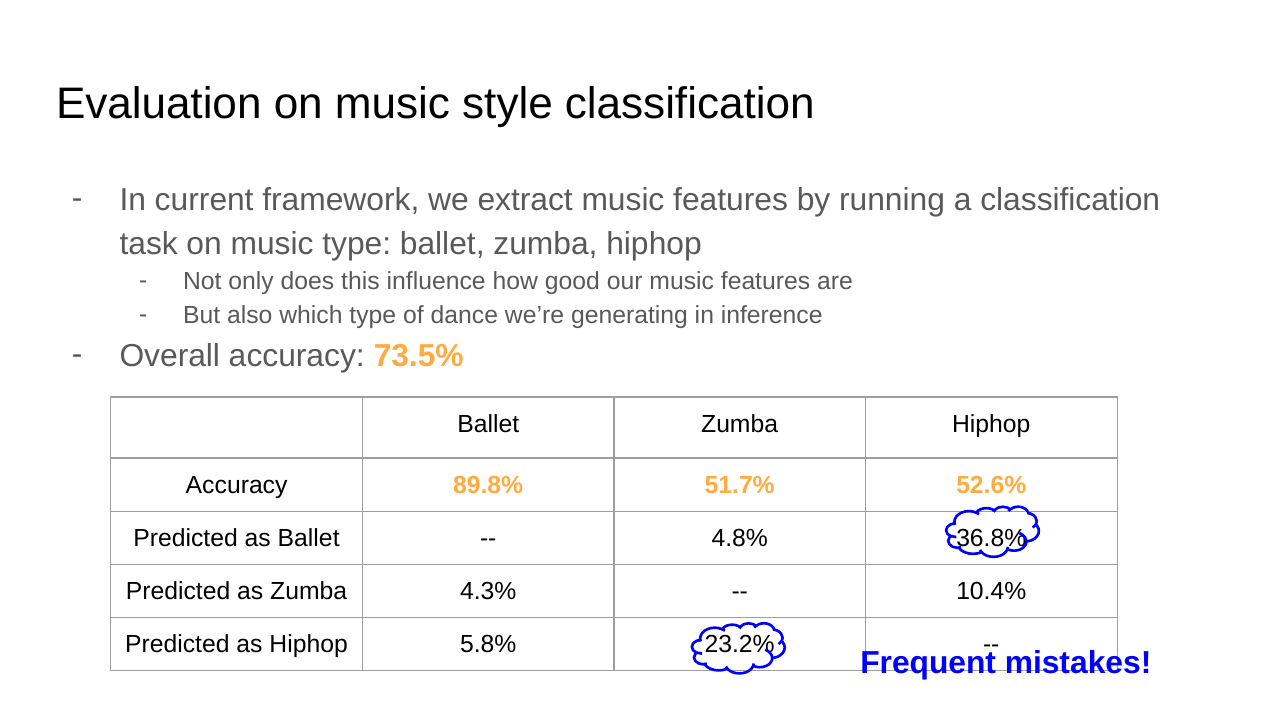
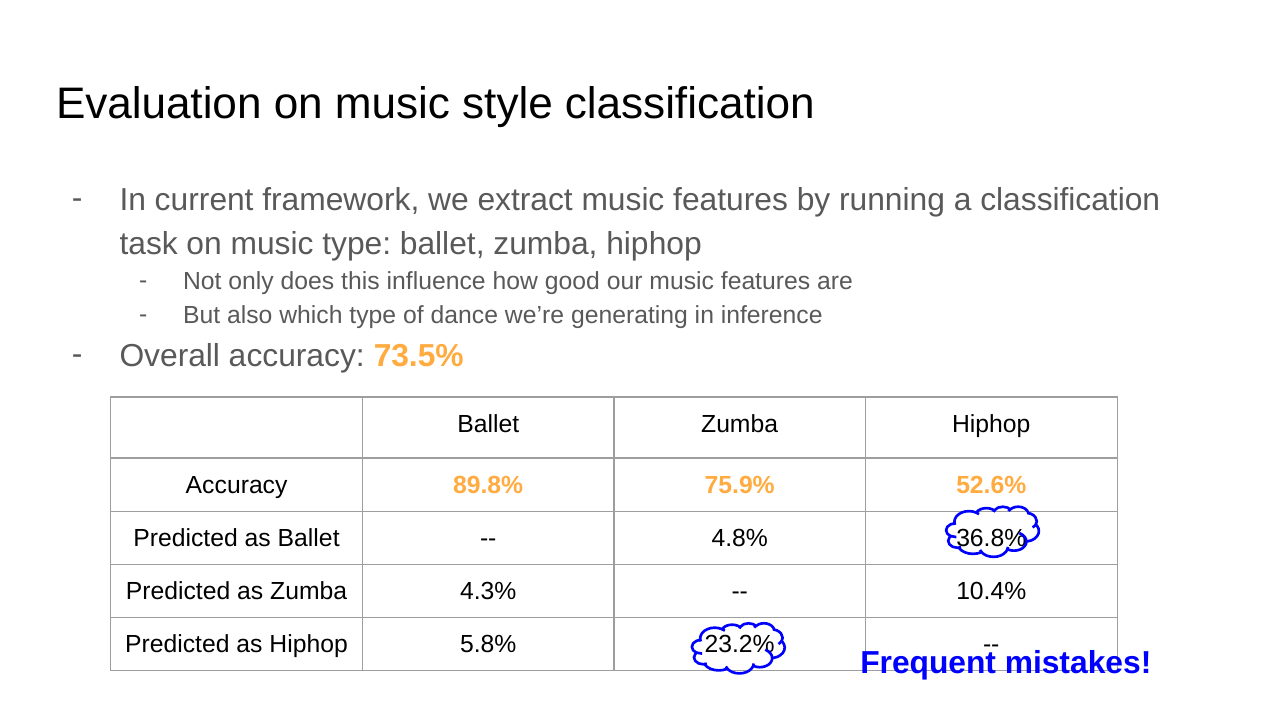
51.7%: 51.7% -> 75.9%
